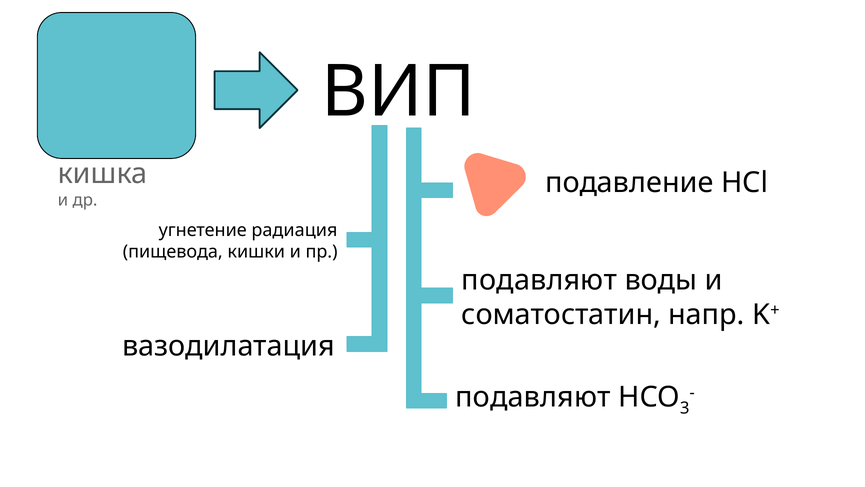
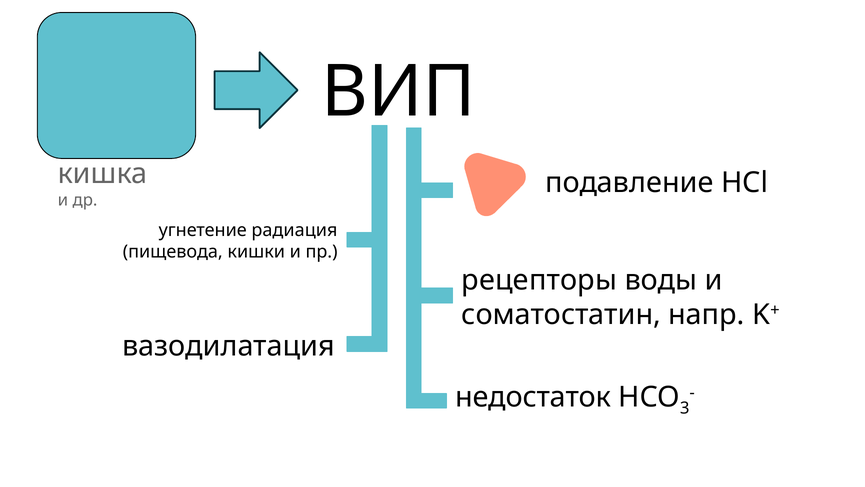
подавляют at (539, 280): подавляют -> рецепторы
подавляют at (533, 397): подавляют -> недостаток
